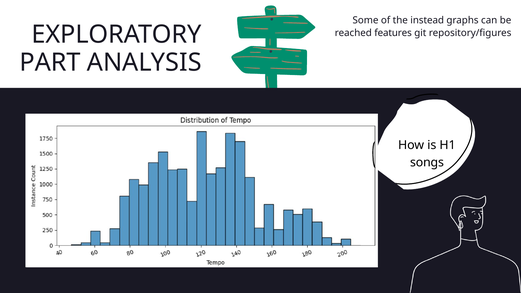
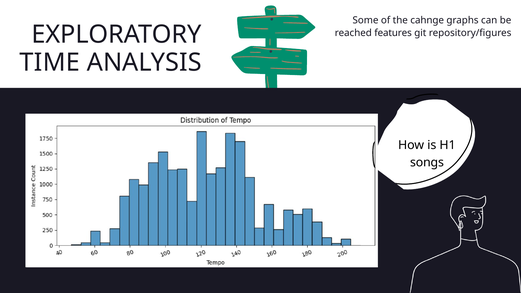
instead: instead -> cahnge
PART: PART -> TIME
